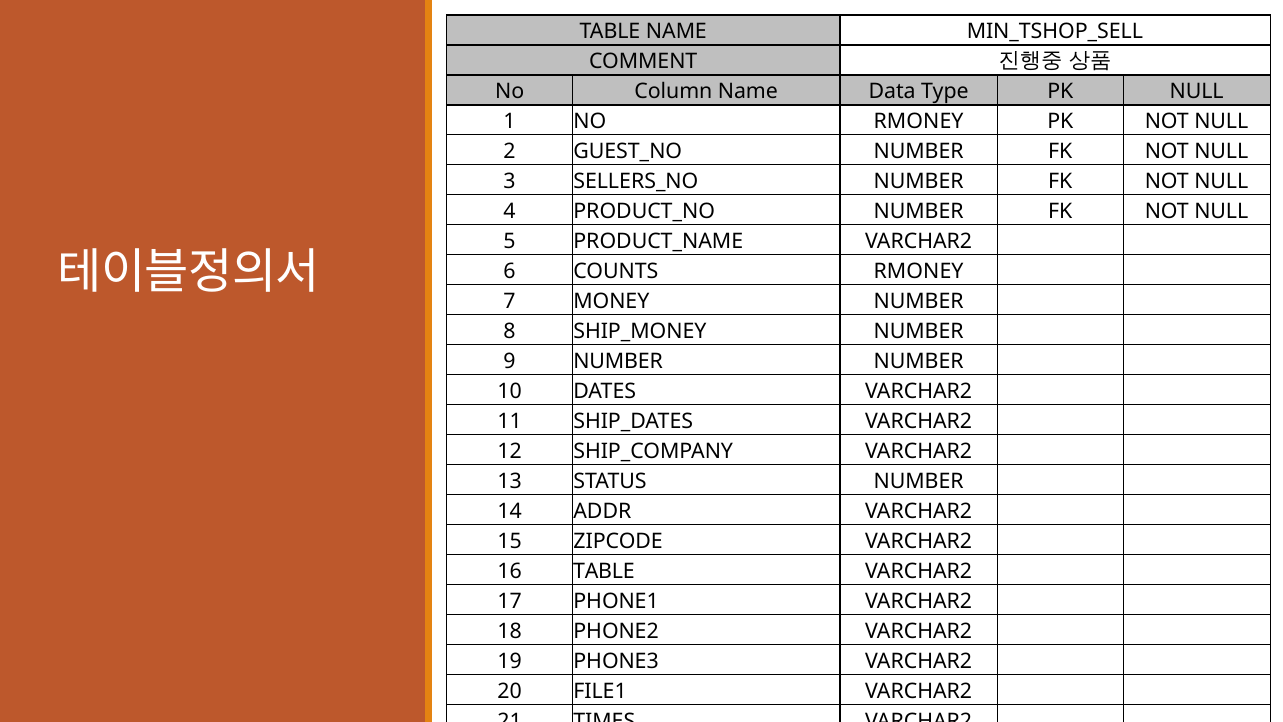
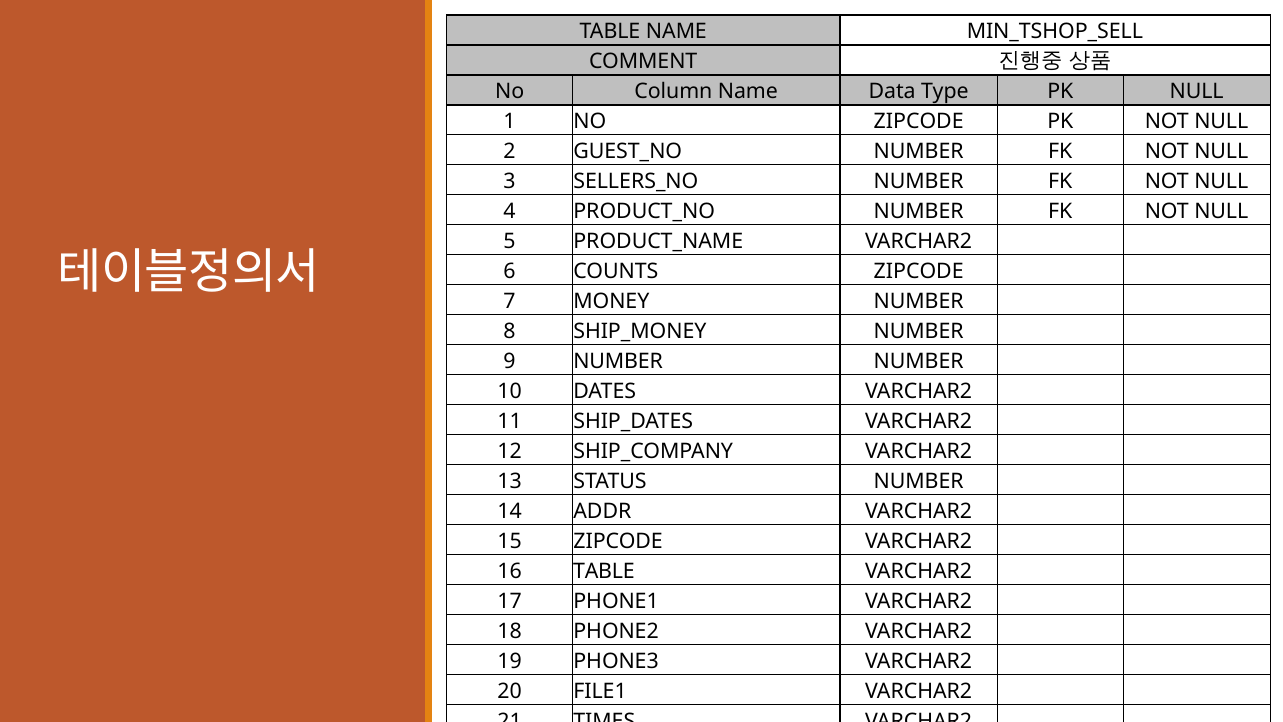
NO RMONEY: RMONEY -> ZIPCODE
COUNTS RMONEY: RMONEY -> ZIPCODE
